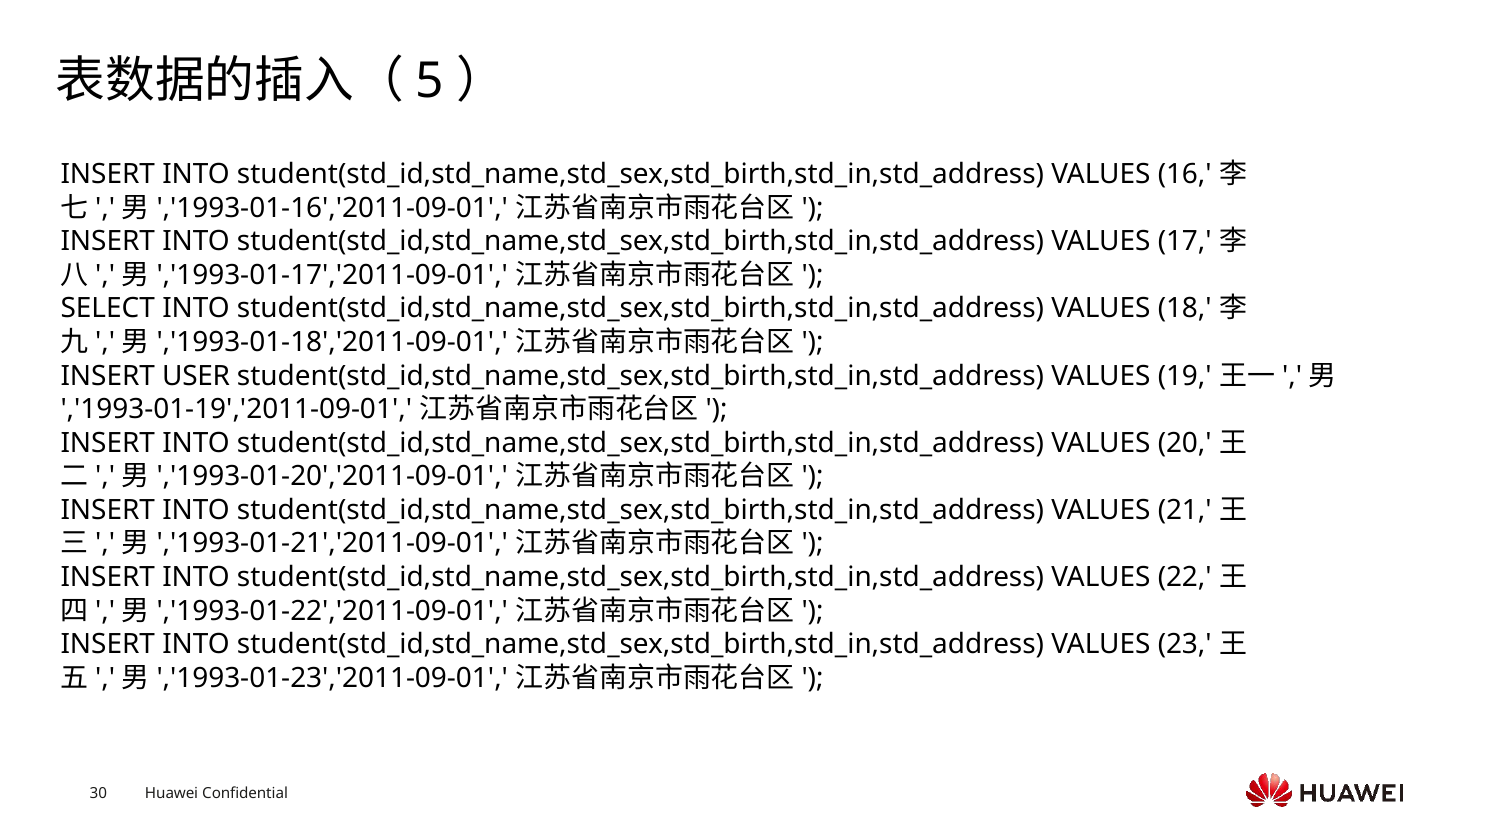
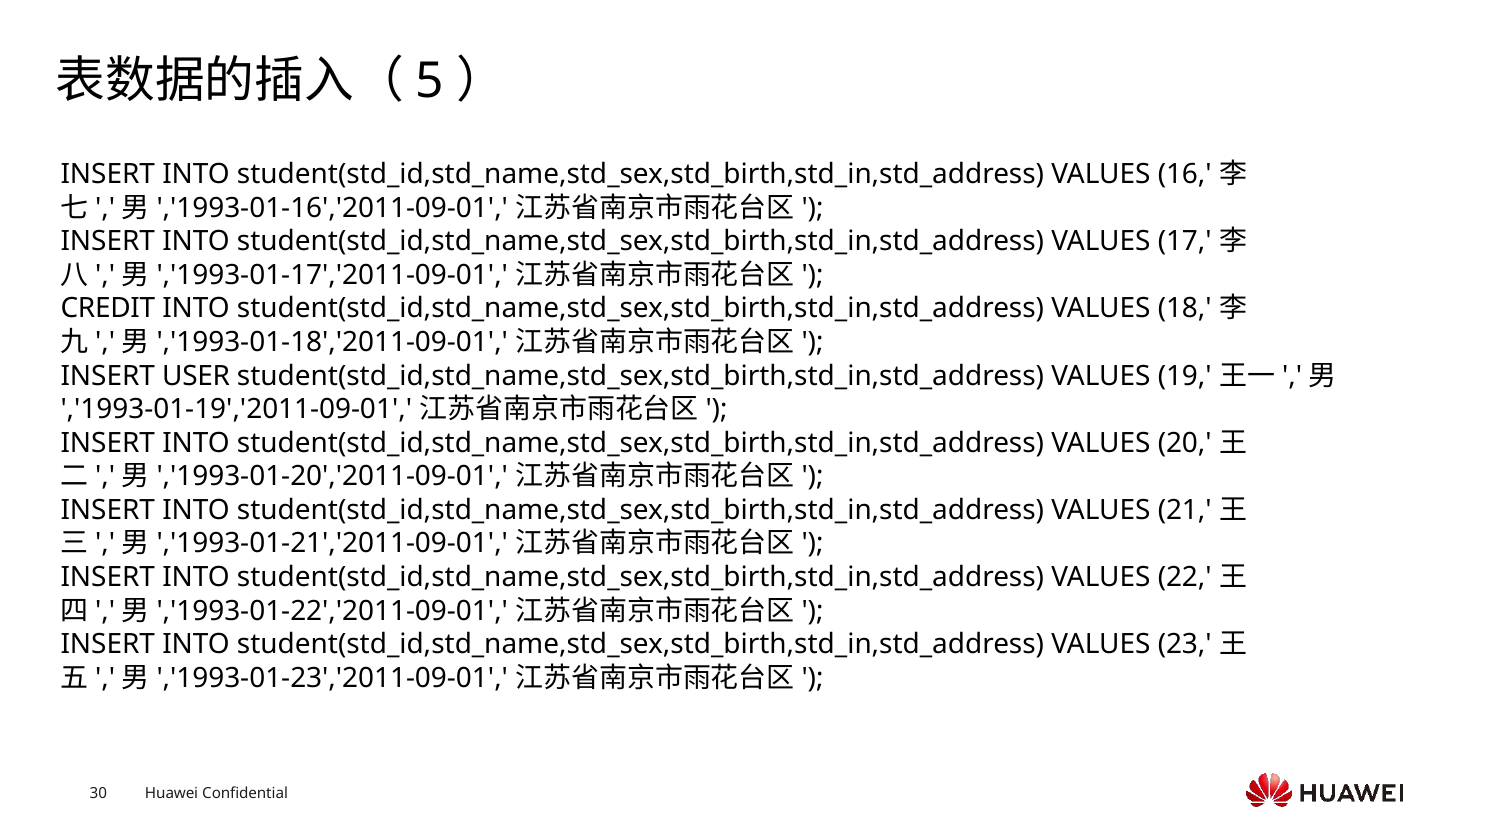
SELECT: SELECT -> CREDIT
